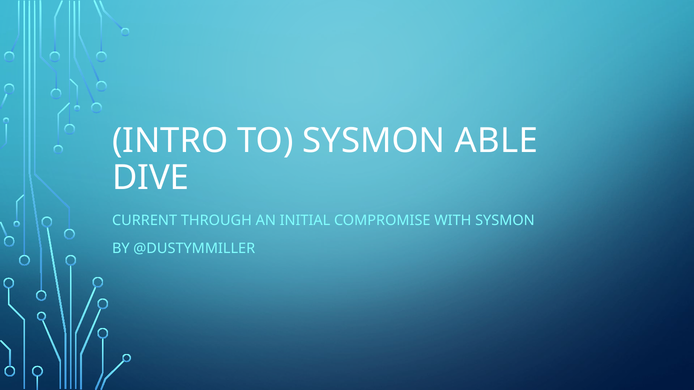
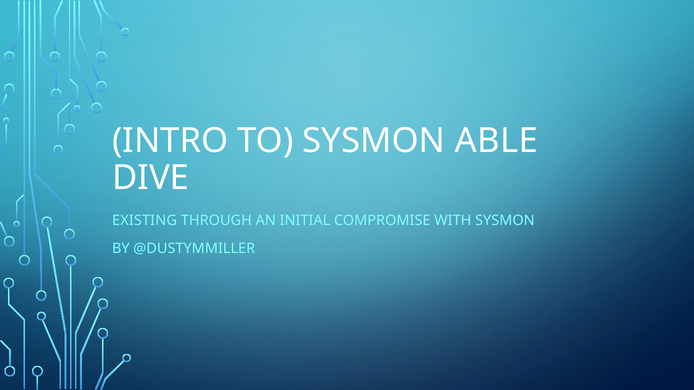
CURRENT: CURRENT -> EXISTING
